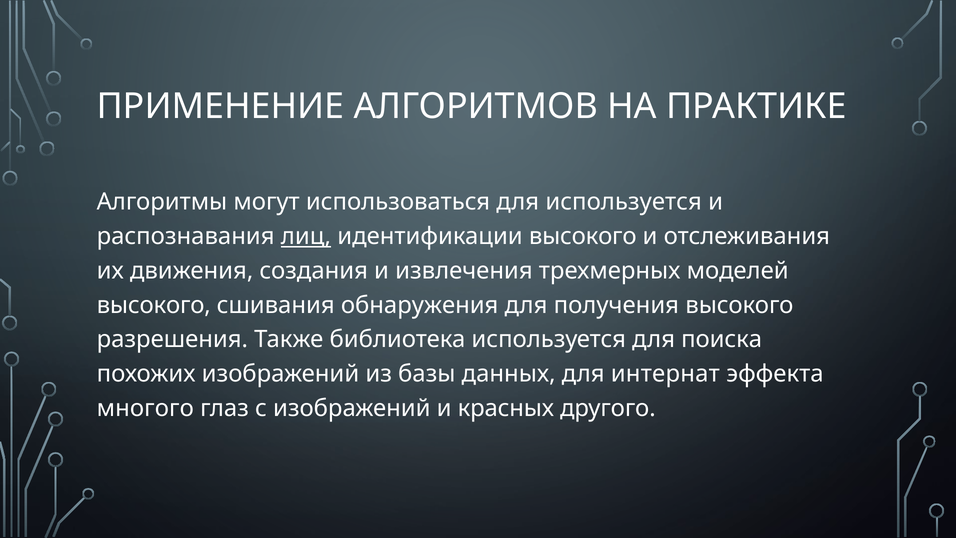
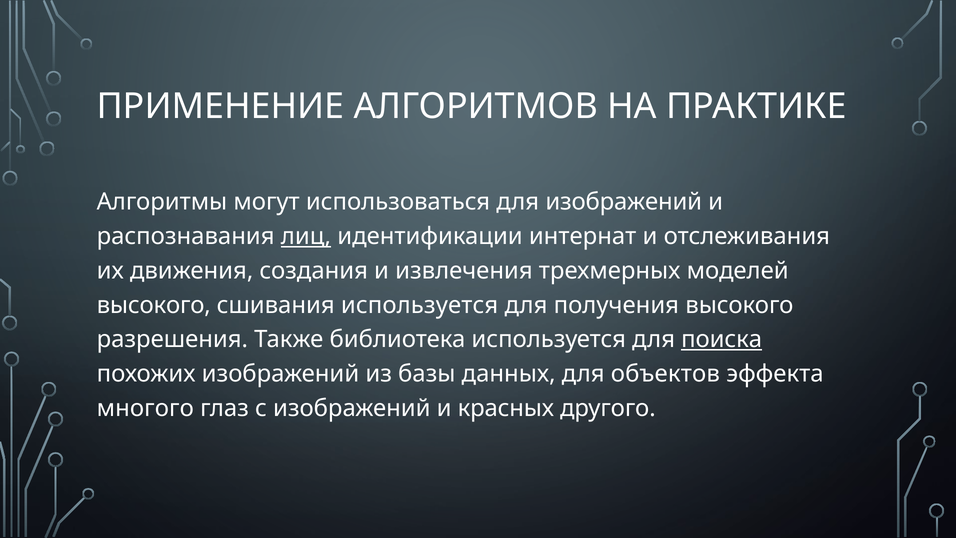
для используется: используется -> изображений
идентификации высокого: высокого -> интернат
сшивания обнаружения: обнаружения -> используется
поиска underline: none -> present
интернат: интернат -> объектов
